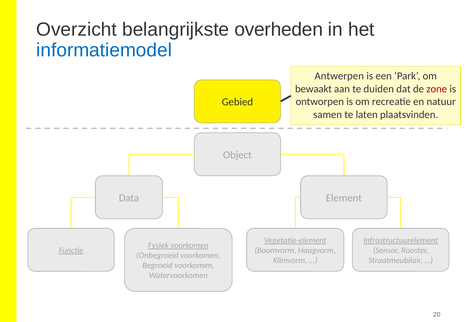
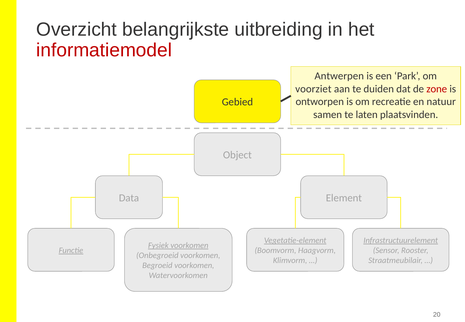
overheden: overheden -> uitbreiding
informatiemodel colour: blue -> red
bewaakt: bewaakt -> voorziet
